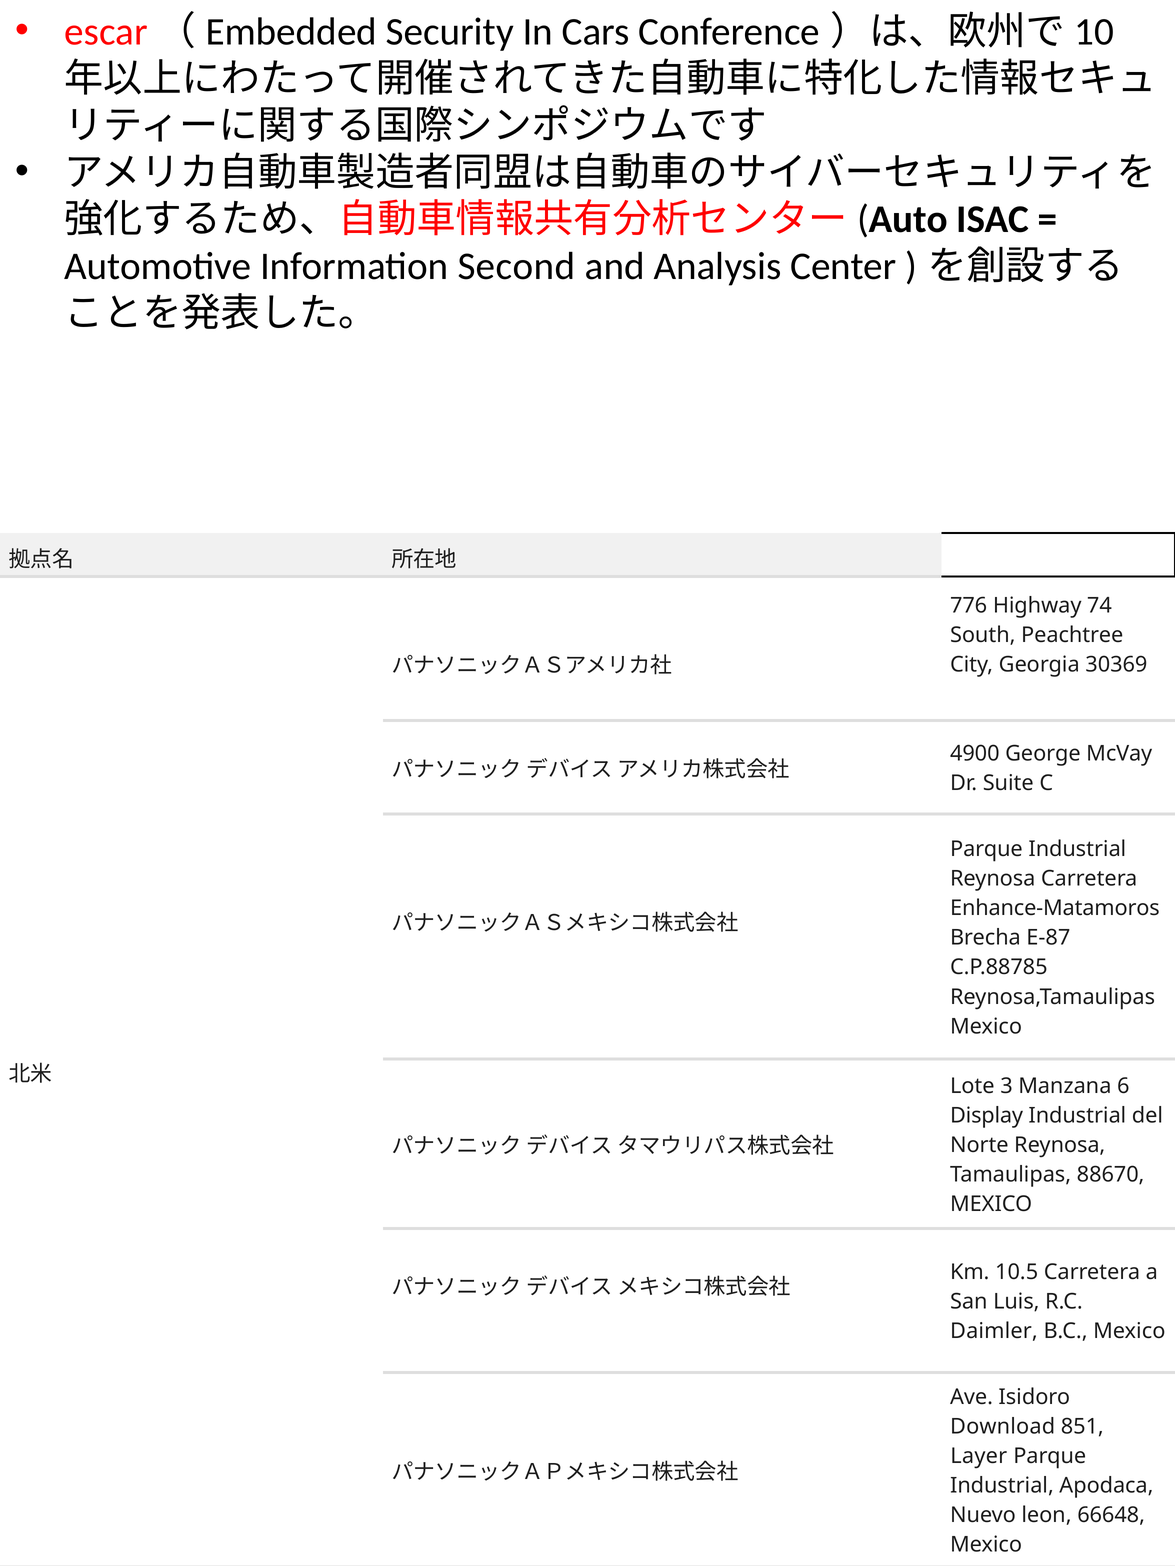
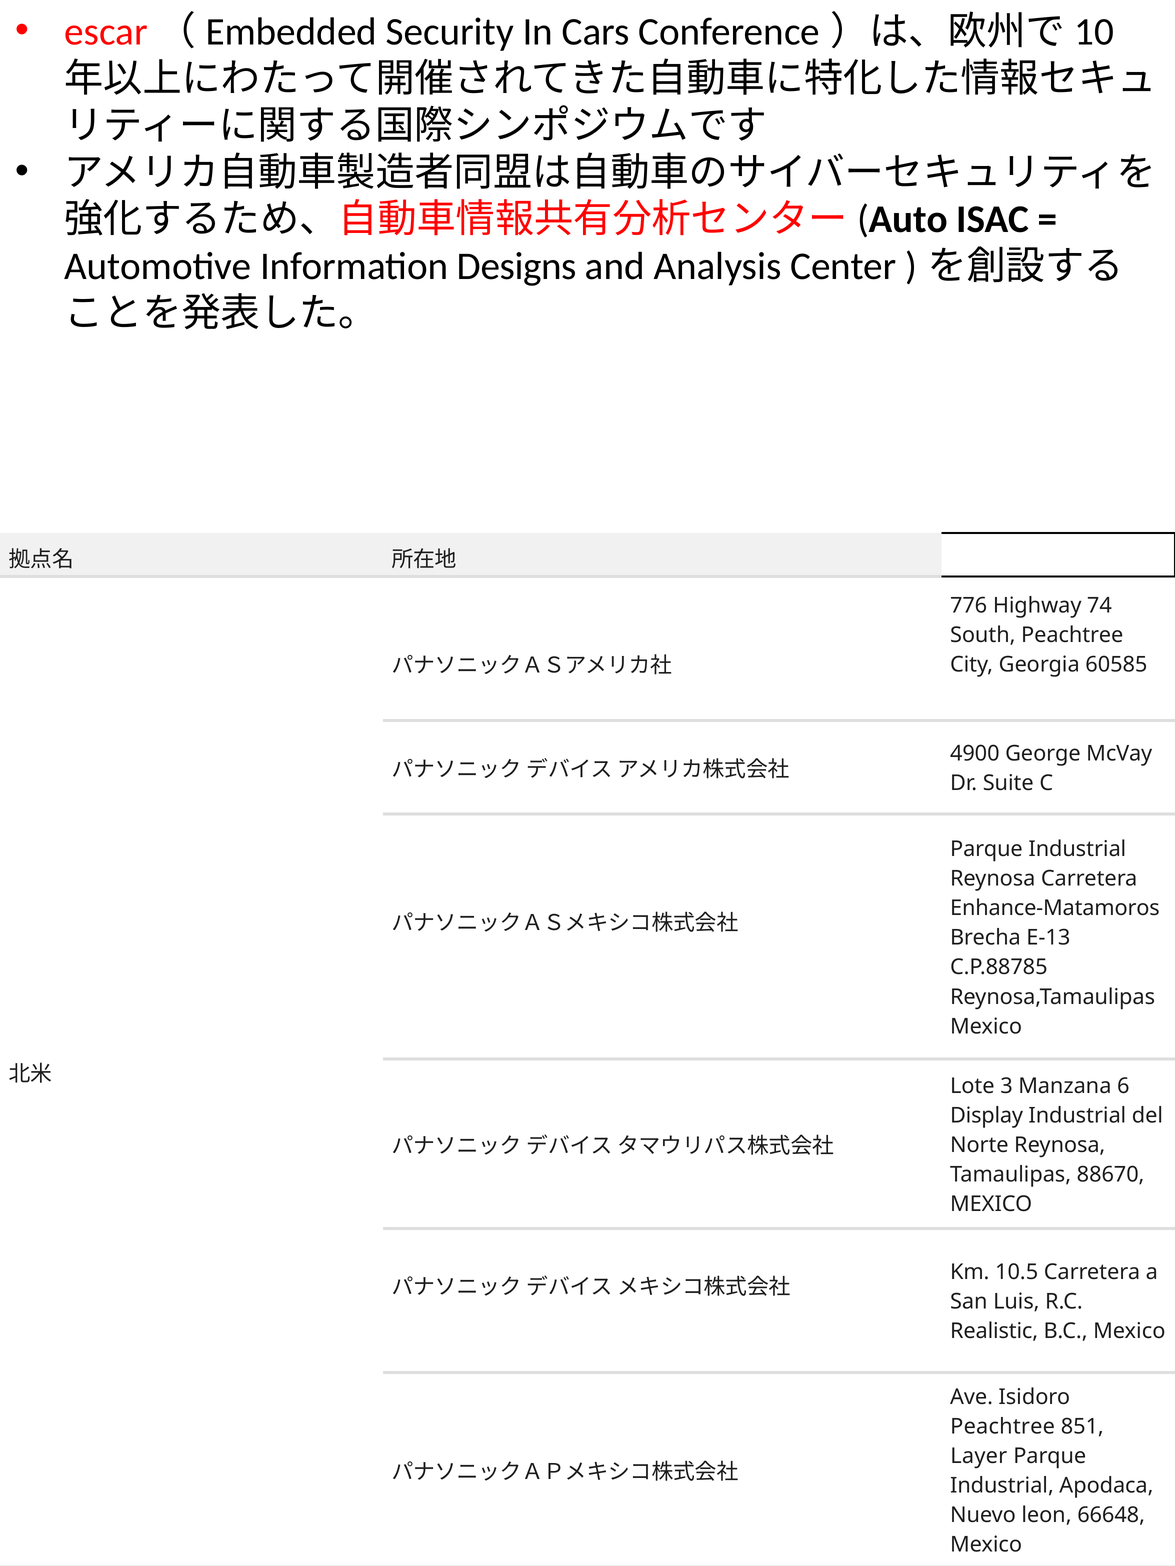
Second: Second -> Designs
30369: 30369 -> 60585
E-87: E-87 -> E-13
Daimler: Daimler -> Realistic
Download at (1003, 1427): Download -> Peachtree
